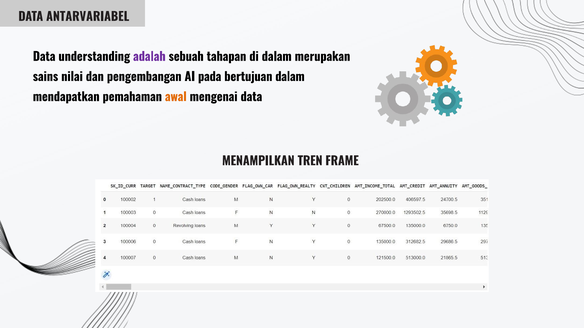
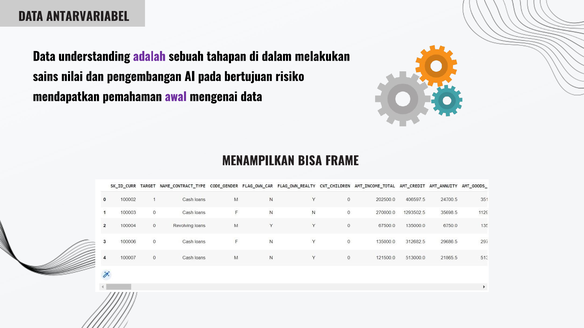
merupakan: merupakan -> melakukan
bertujuan dalam: dalam -> risiko
awal colour: orange -> purple
TREN: TREN -> BISA
